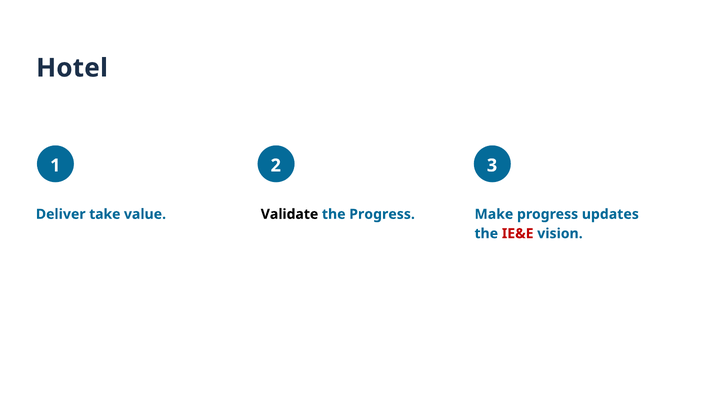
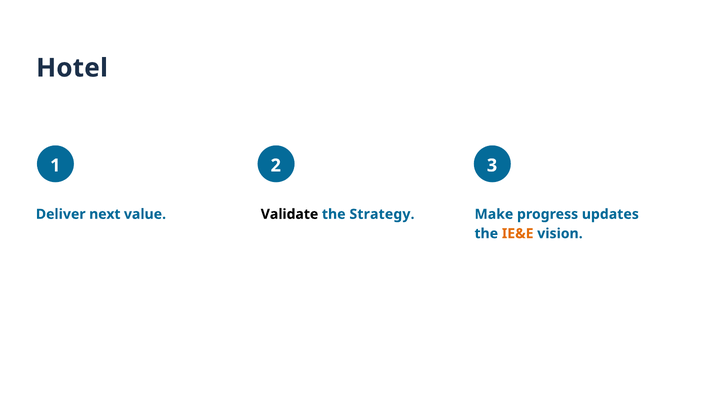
take: take -> next
the Progress: Progress -> Strategy
IE&E colour: red -> orange
